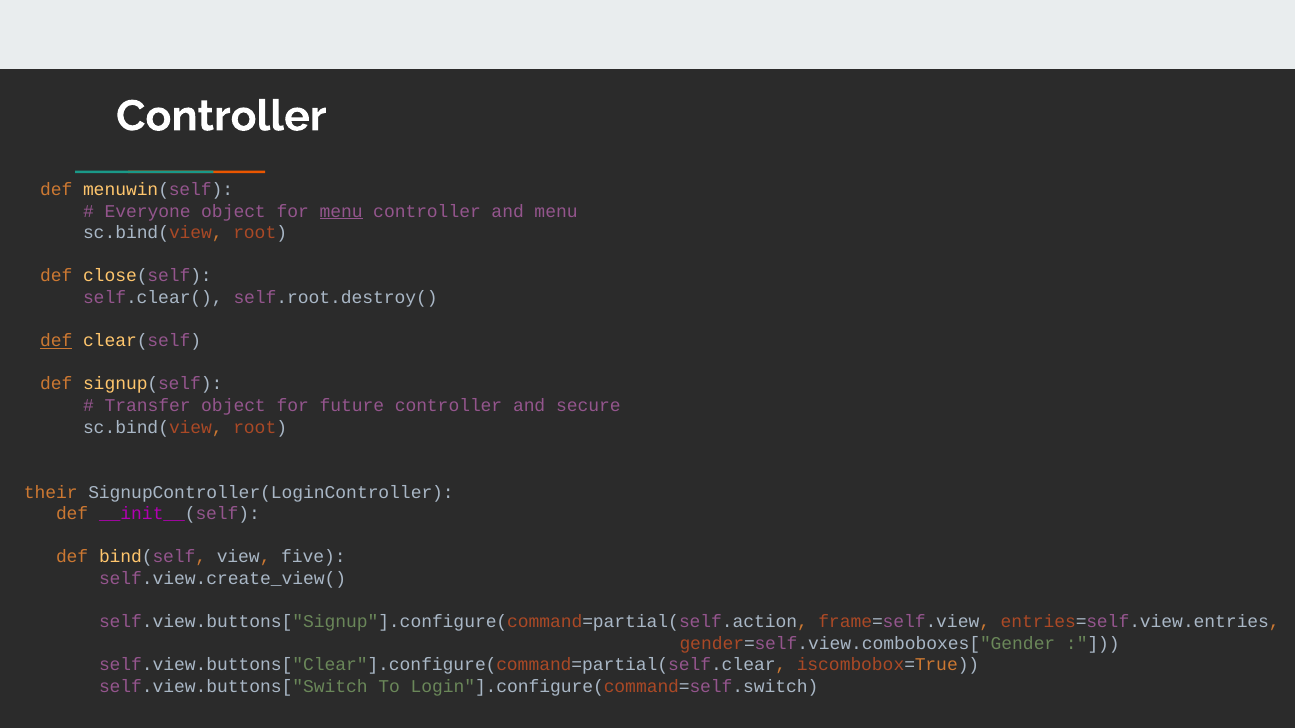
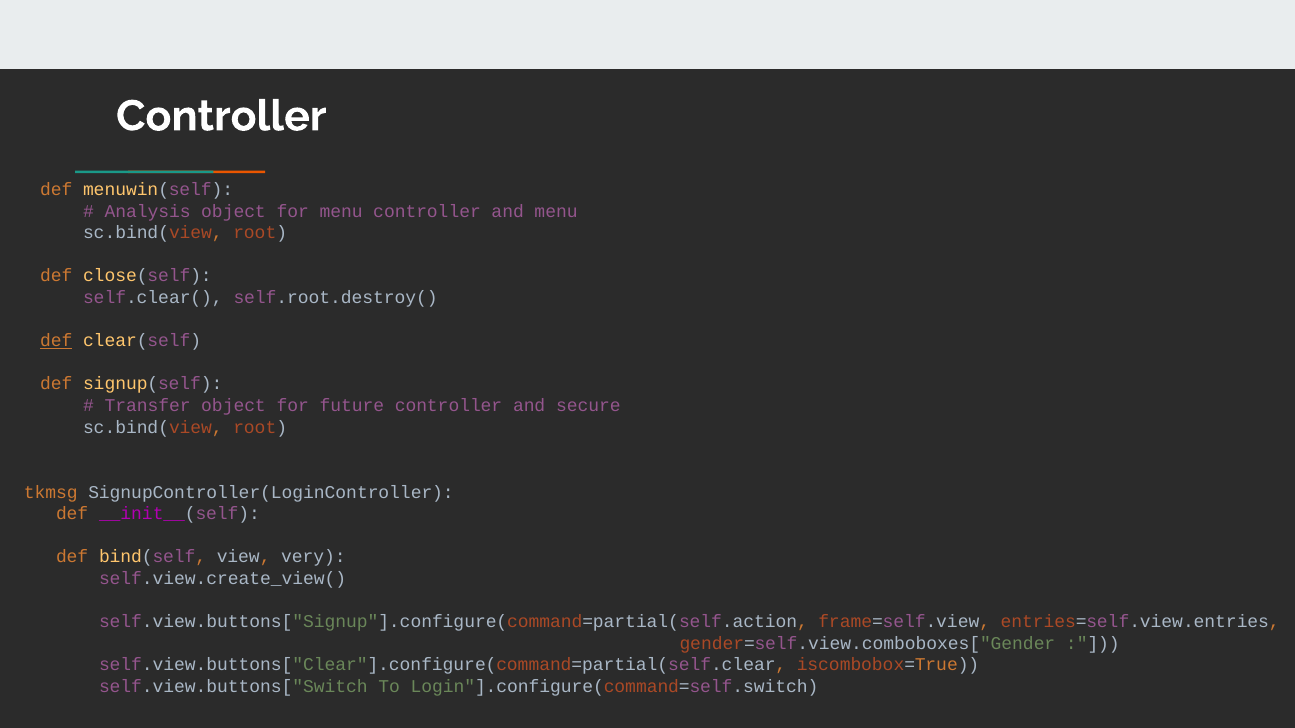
Everyone: Everyone -> Analysis
menu at (341, 211) underline: present -> none
their: their -> tkmsg
five: five -> very
